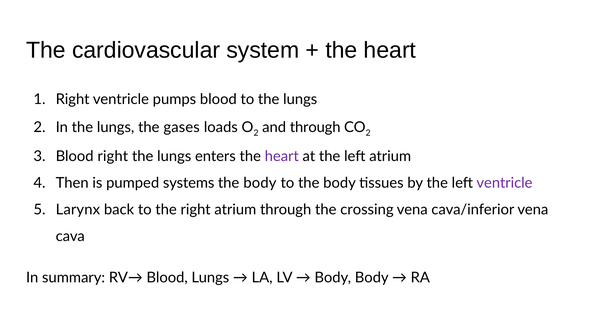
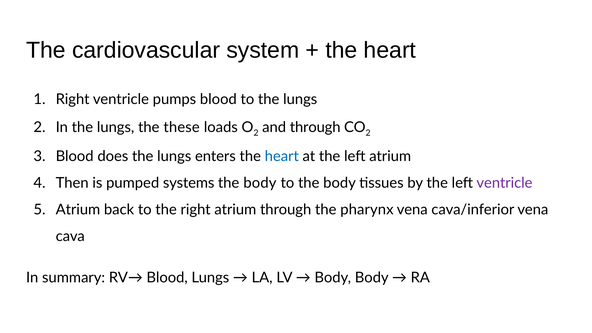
gases: gases -> these
Blood right: right -> does
heart at (282, 156) colour: purple -> blue
Larynx at (78, 210): Larynx -> Atrium
crossing: crossing -> pharynx
